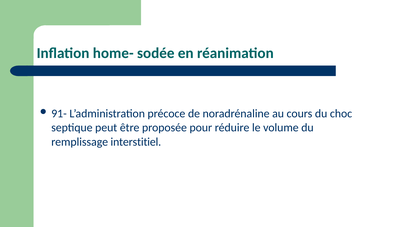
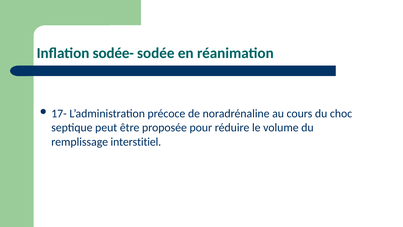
home-: home- -> sodée-
91-: 91- -> 17-
